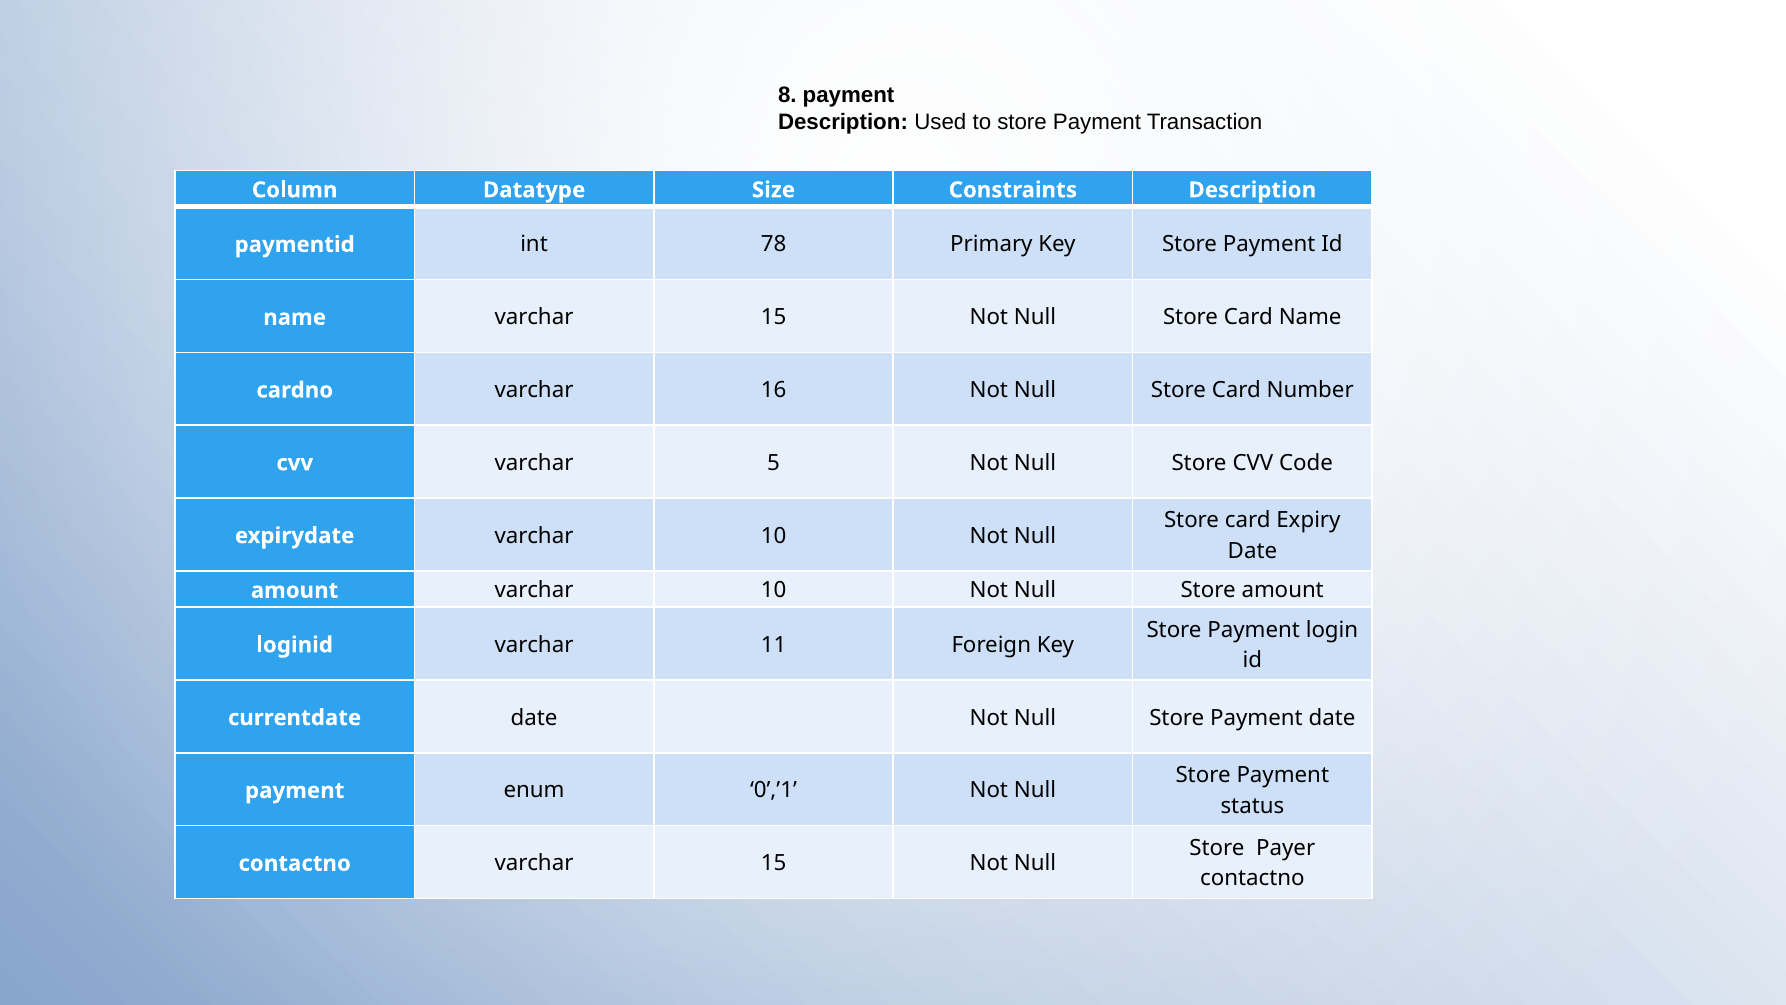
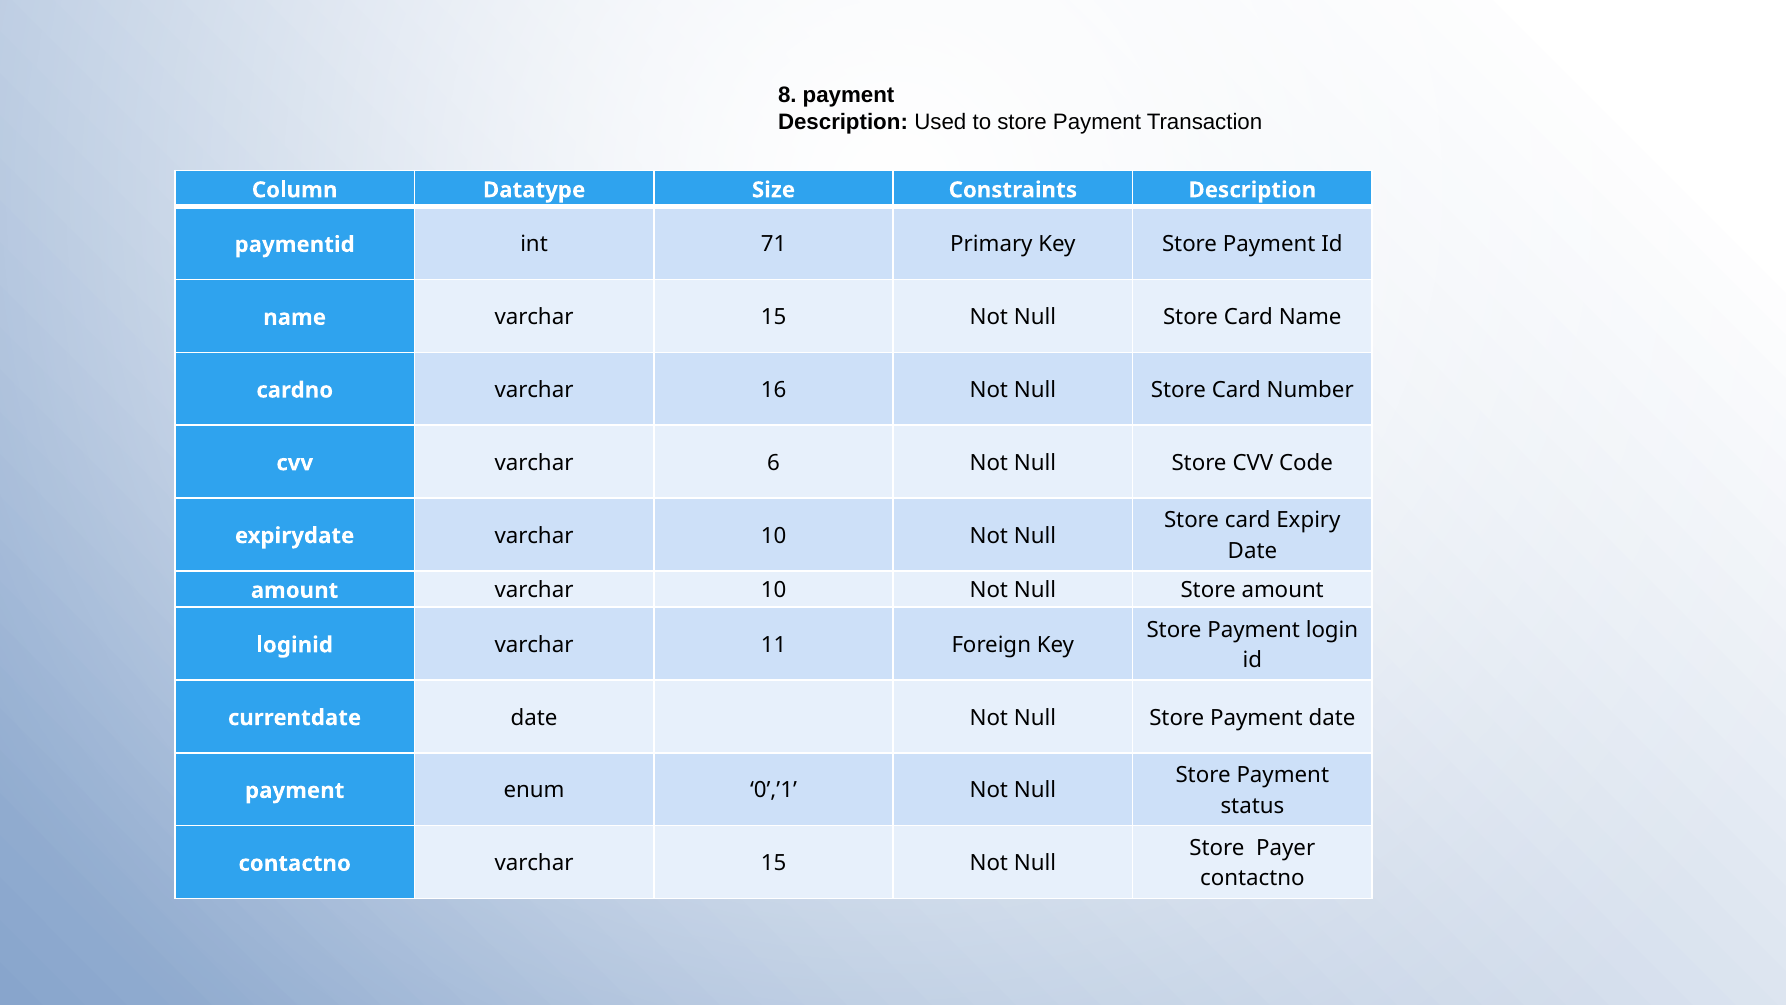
78: 78 -> 71
5: 5 -> 6
